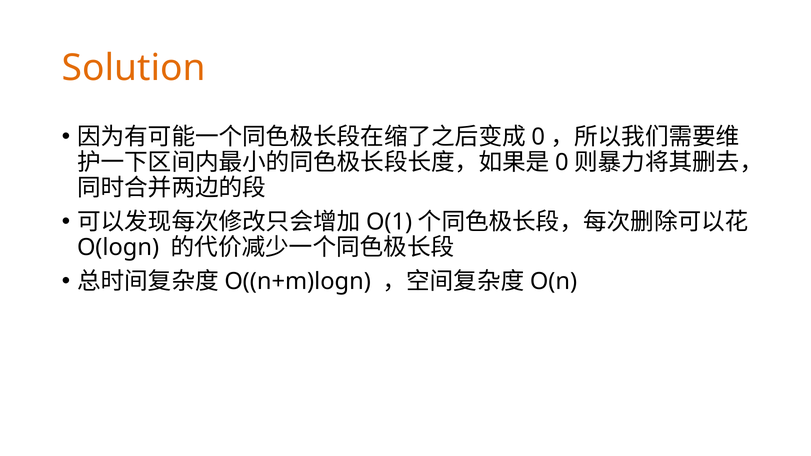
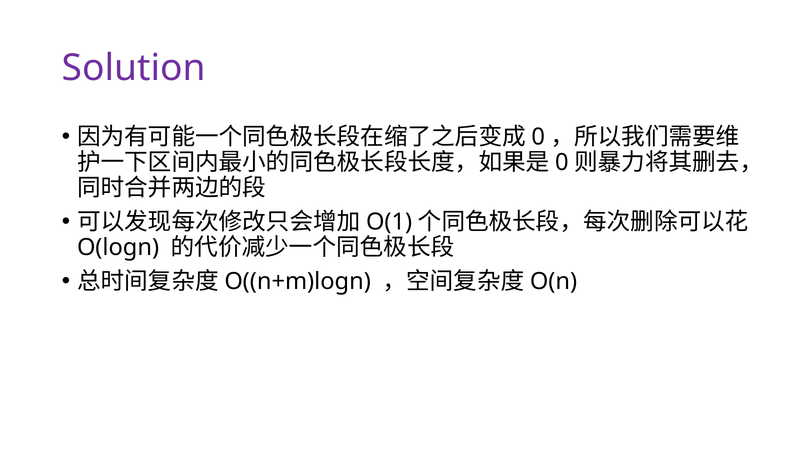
Solution colour: orange -> purple
